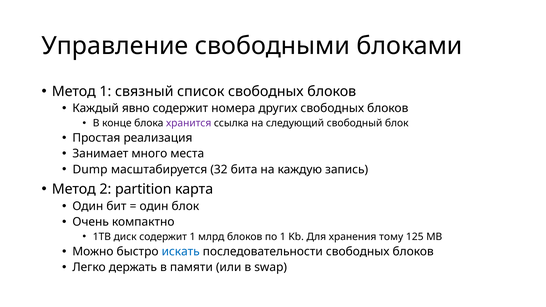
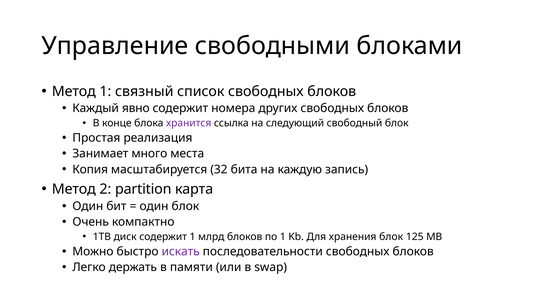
Dump: Dump -> Копия
хранения тому: тому -> блок
искать colour: blue -> purple
